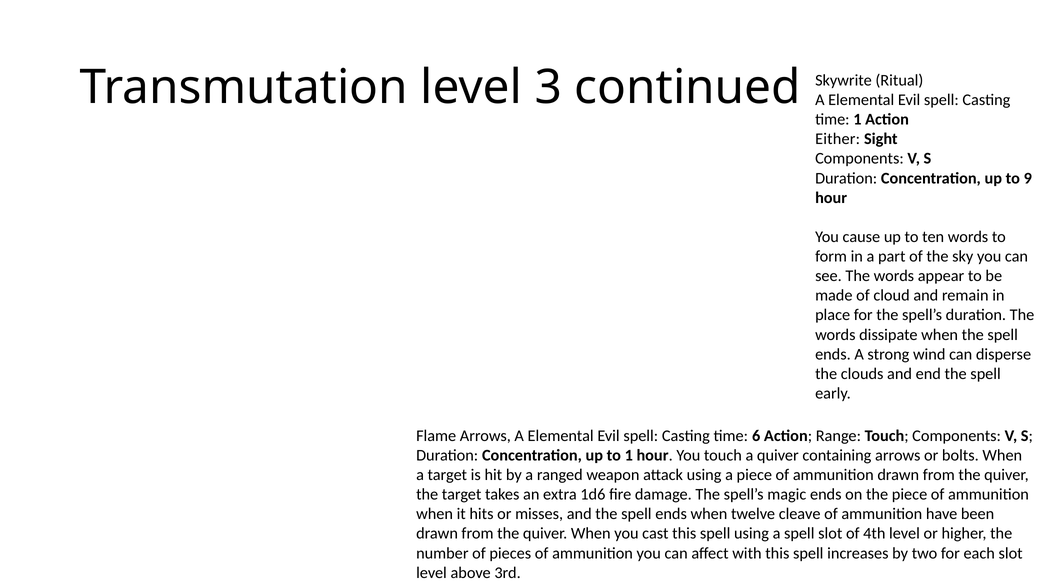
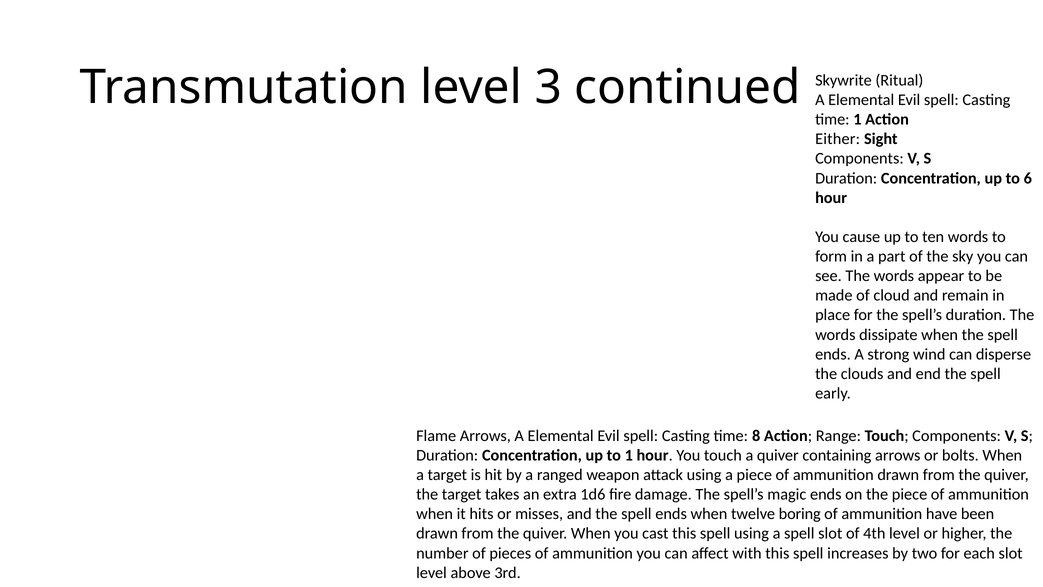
9: 9 -> 6
6: 6 -> 8
cleave: cleave -> boring
